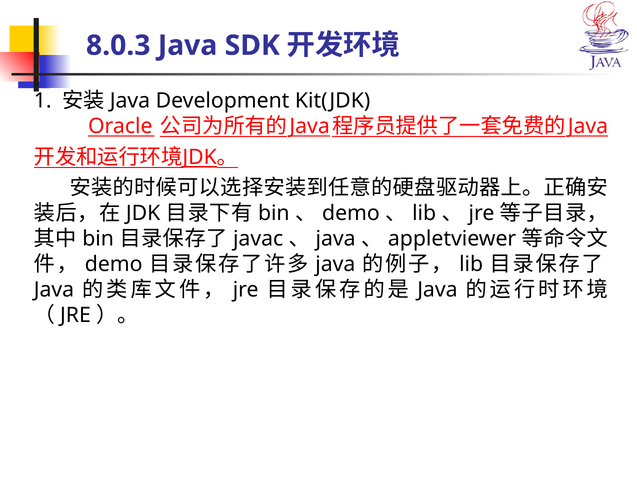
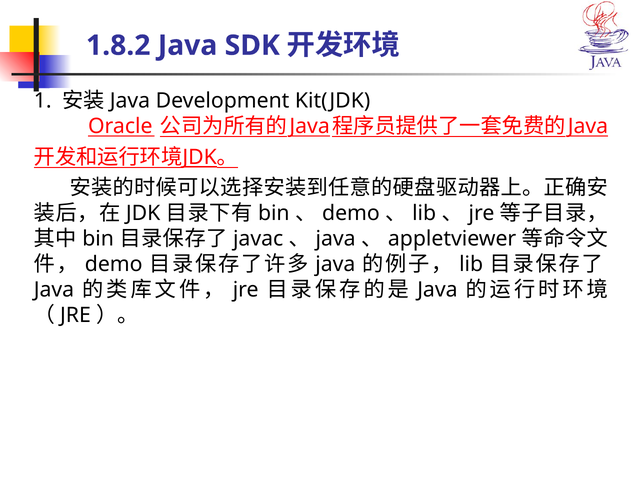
8.0.3: 8.0.3 -> 1.8.2
